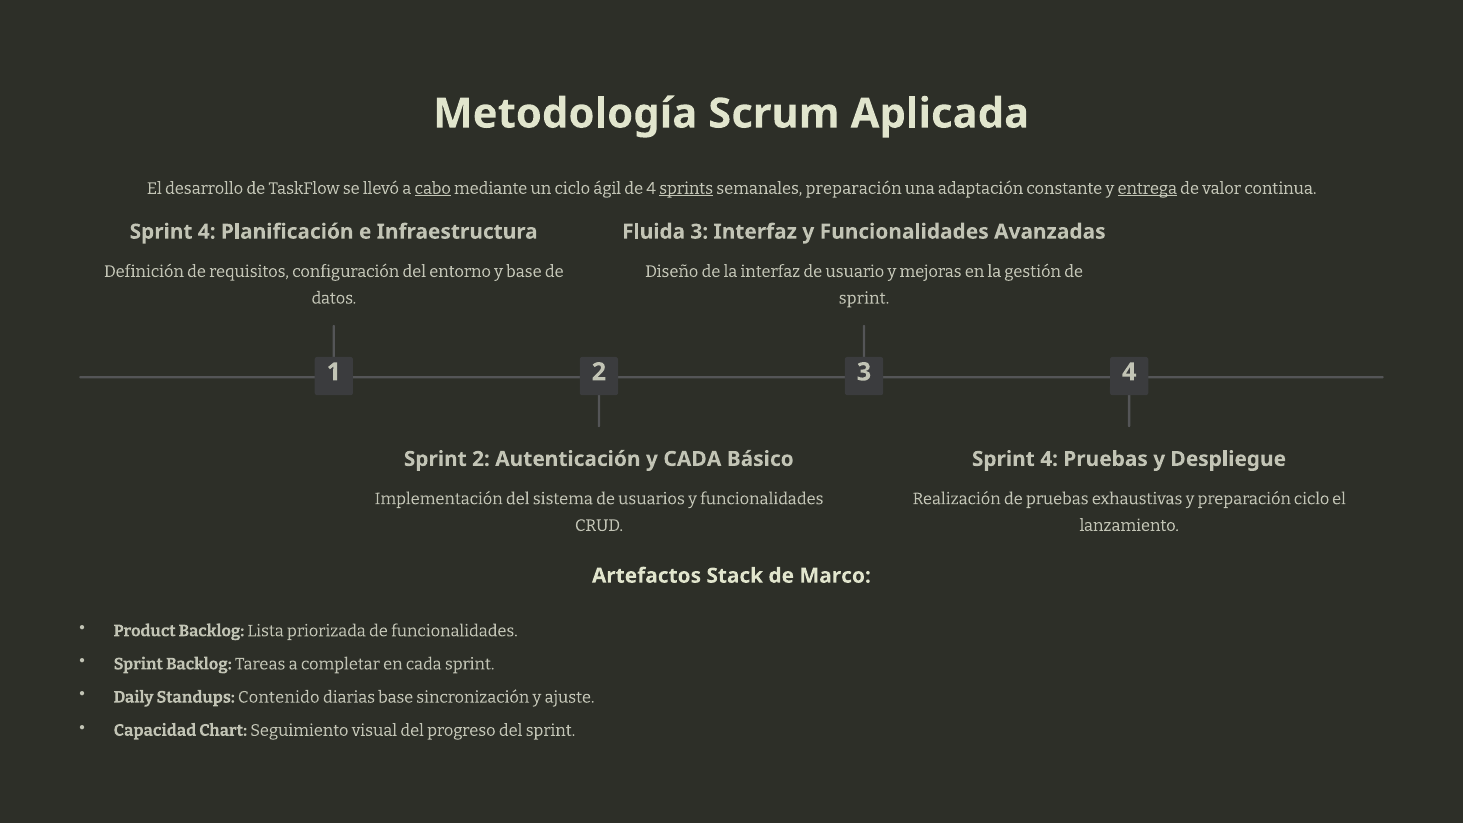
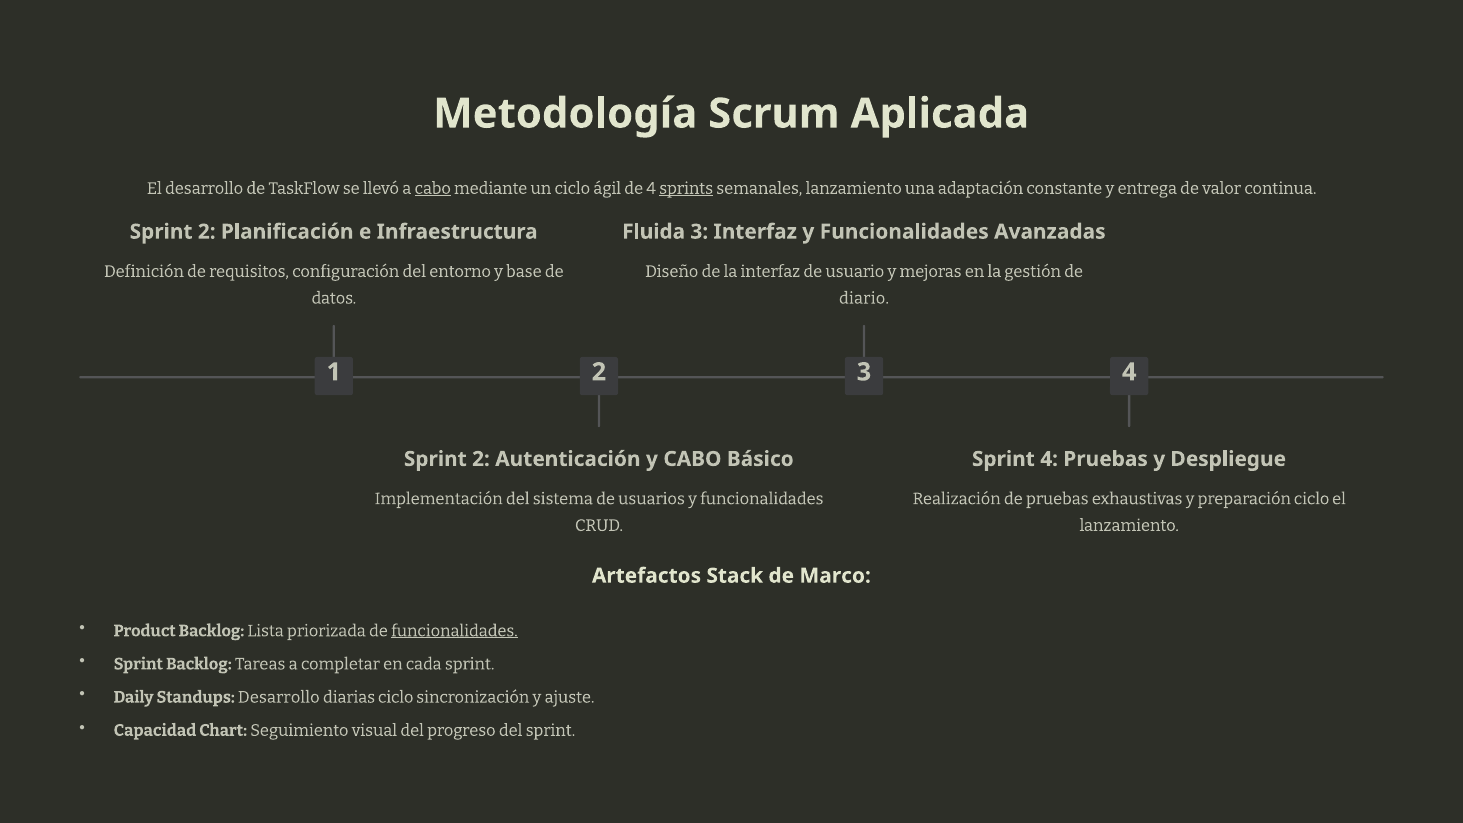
semanales preparación: preparación -> lanzamiento
entrega underline: present -> none
4 at (207, 232): 4 -> 2
sprint at (864, 298): sprint -> diario
y CADA: CADA -> CABO
funcionalidades at (454, 631) underline: none -> present
Standups Contenido: Contenido -> Desarrollo
diarias base: base -> ciclo
